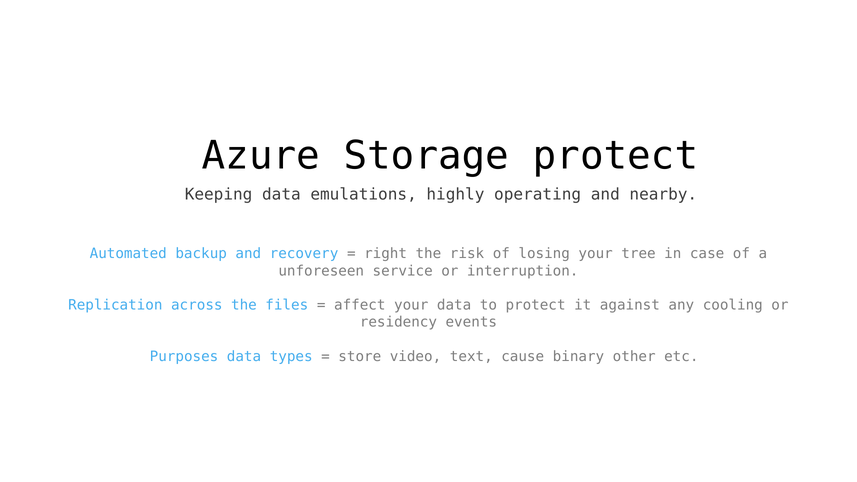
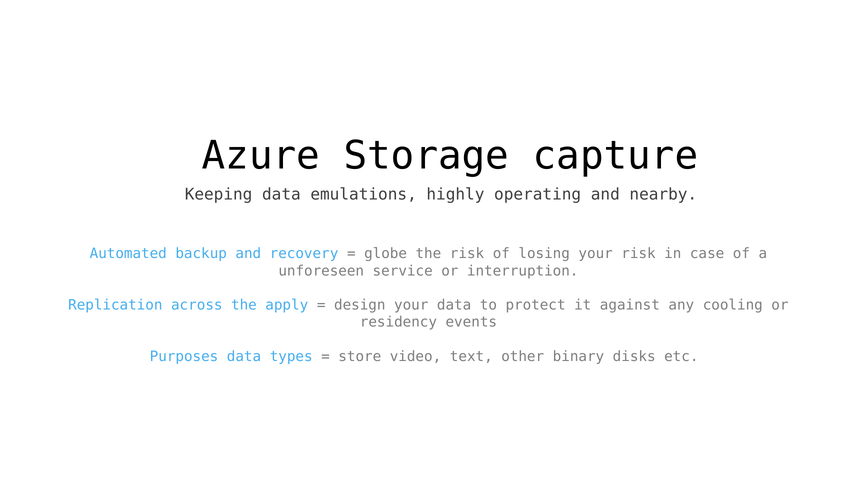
Storage protect: protect -> capture
right: right -> globe
your tree: tree -> risk
files: files -> apply
affect: affect -> design
cause: cause -> other
other: other -> disks
